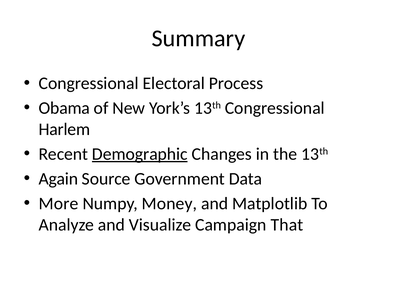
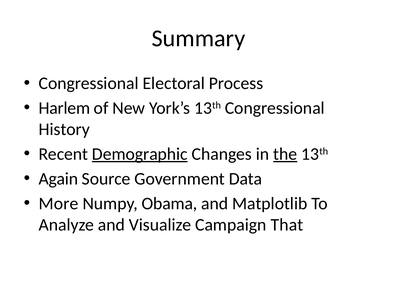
Obama: Obama -> Harlem
Harlem: Harlem -> History
the underline: none -> present
Money: Money -> Obama
